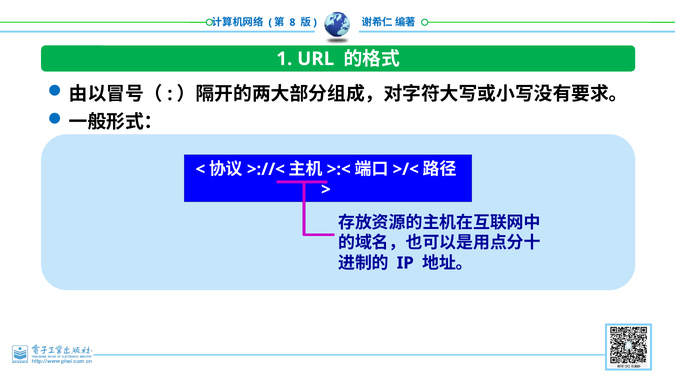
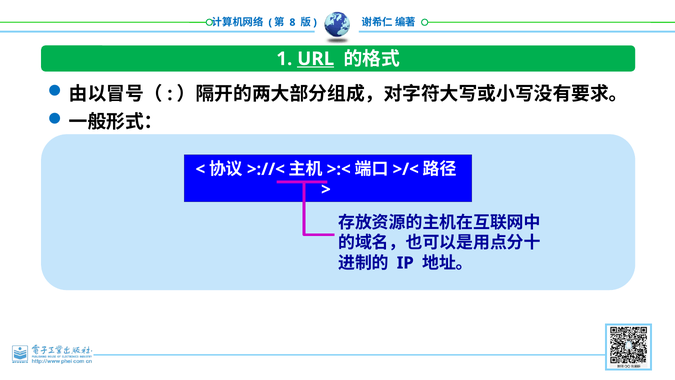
URL underline: none -> present
